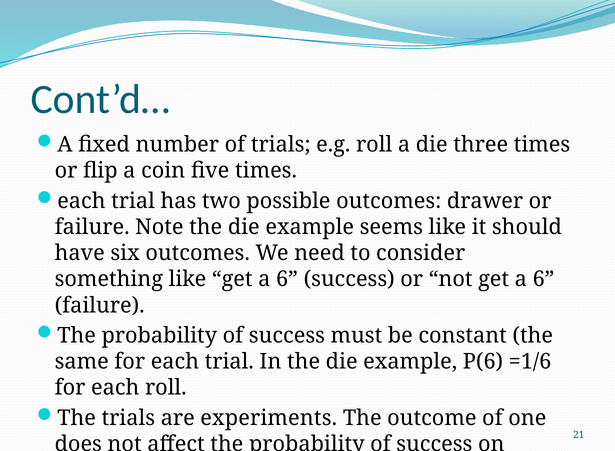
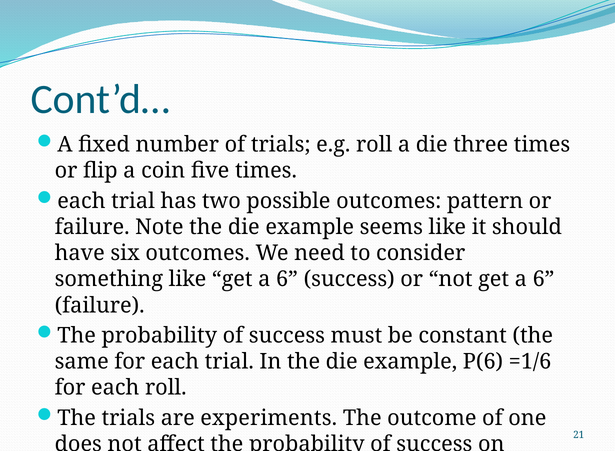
drawer: drawer -> pattern
